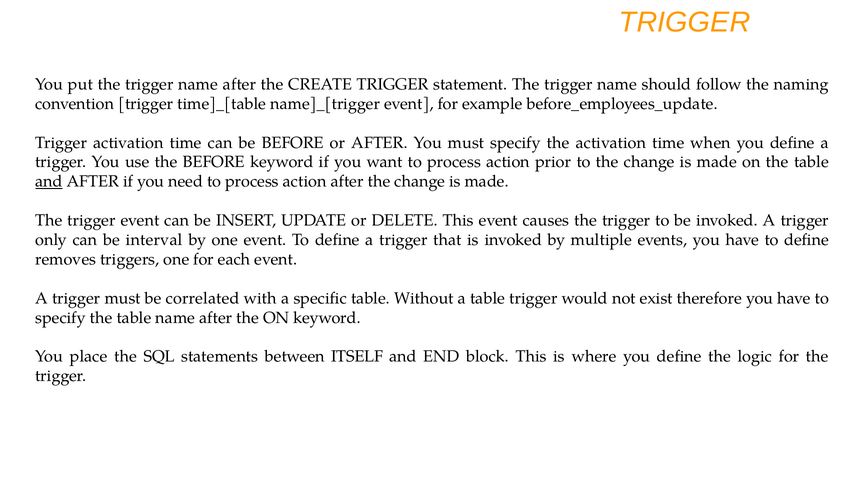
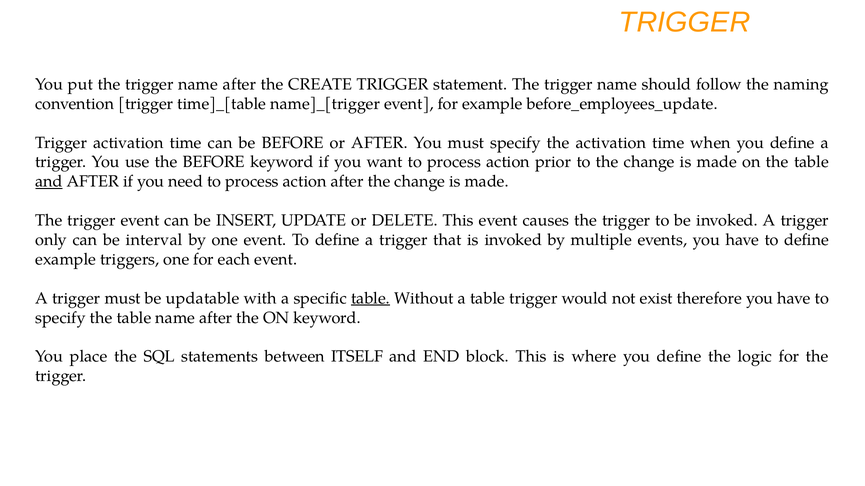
removes at (66, 260): removes -> example
correlated: correlated -> updatable
table at (371, 299) underline: none -> present
